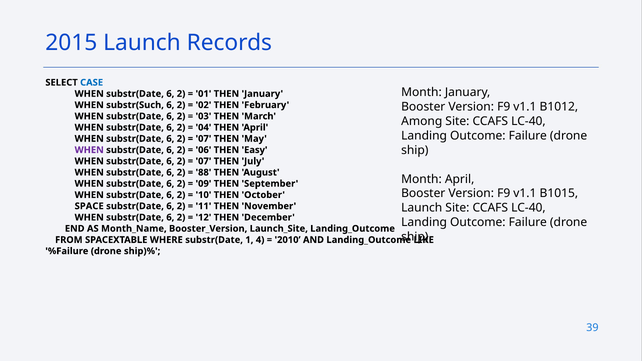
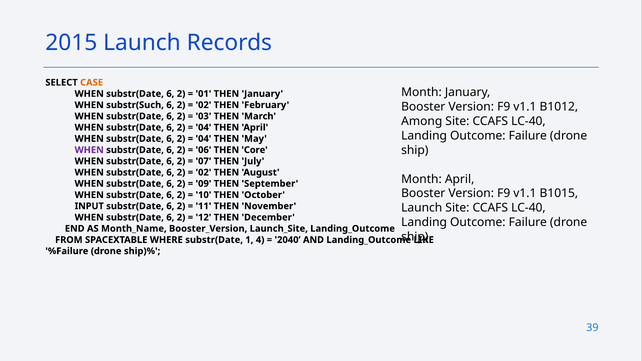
CASE colour: blue -> orange
07 at (203, 139): 07 -> 04
Easy: Easy -> Core
88 at (203, 172): 88 -> 02
SPACE: SPACE -> INPUT
2010: 2010 -> 2040
